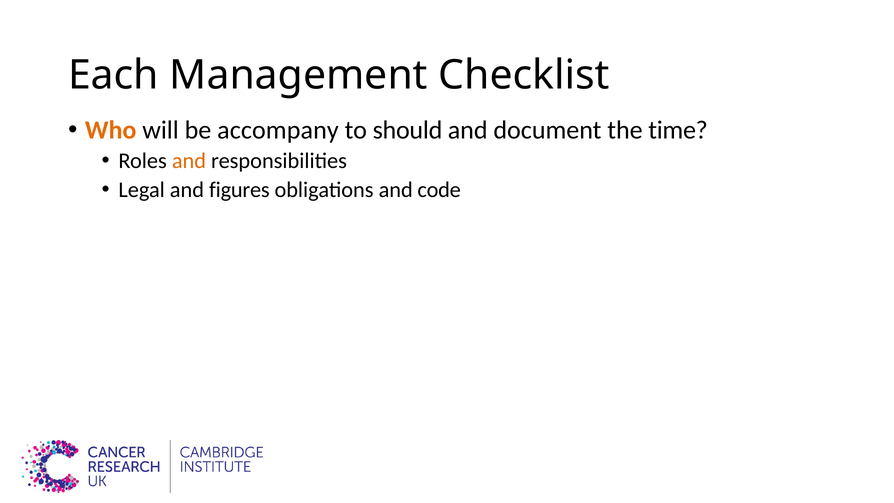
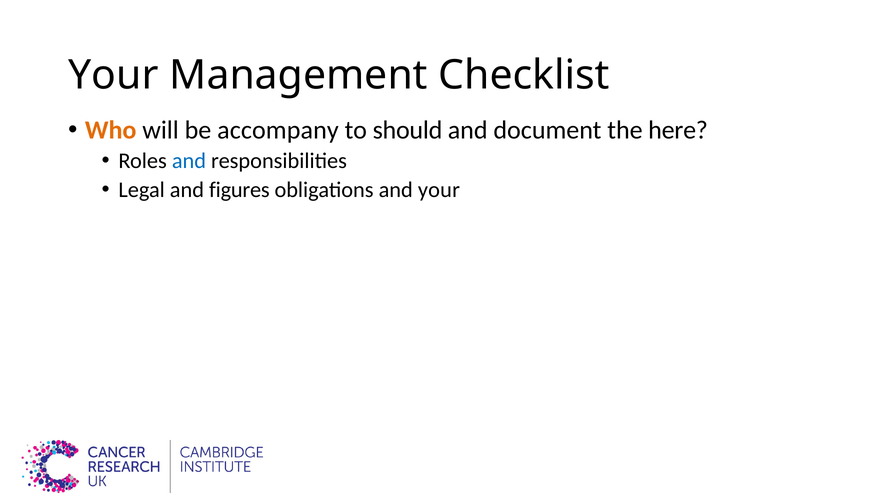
Each at (113, 75): Each -> Your
time: time -> here
and at (189, 161) colour: orange -> blue
and code: code -> your
